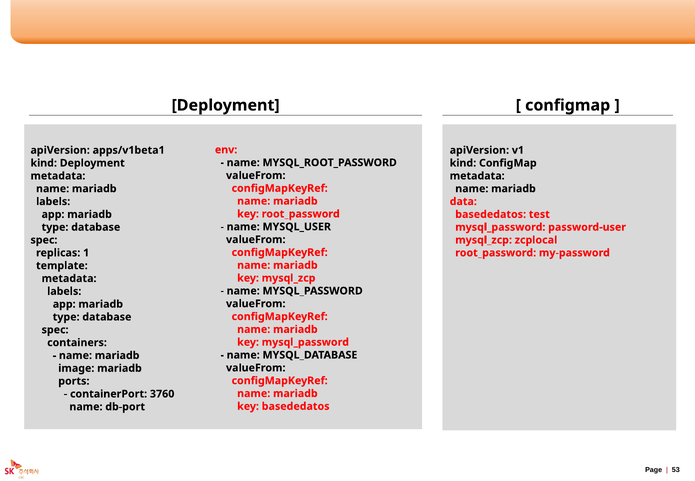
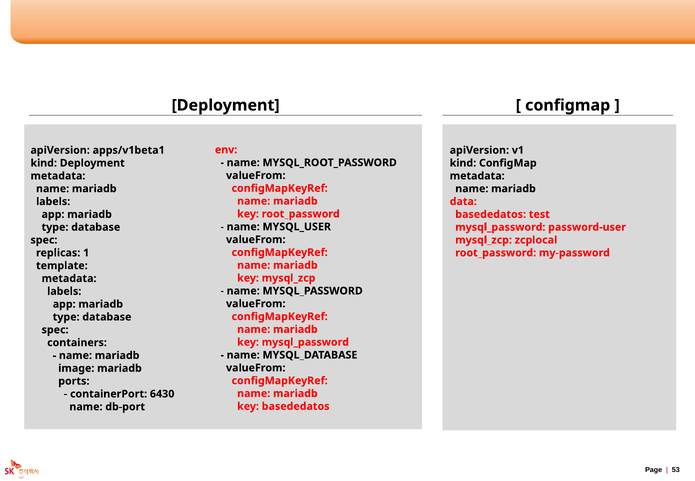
3760: 3760 -> 6430
